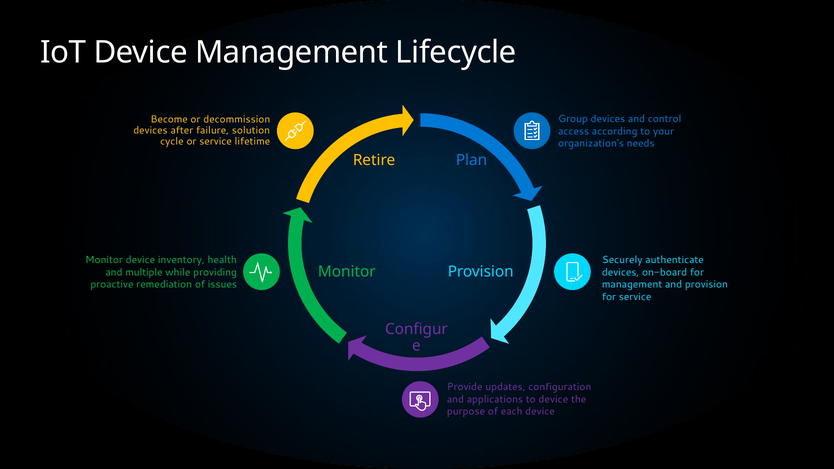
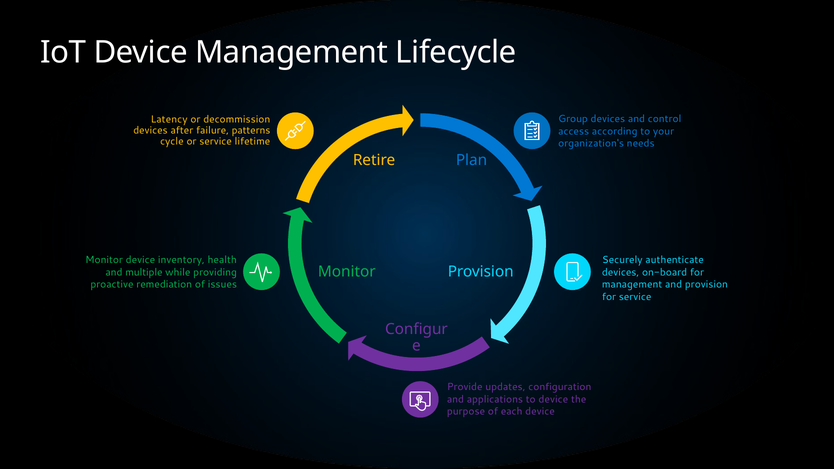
Become: Become -> Latency
solution: solution -> patterns
